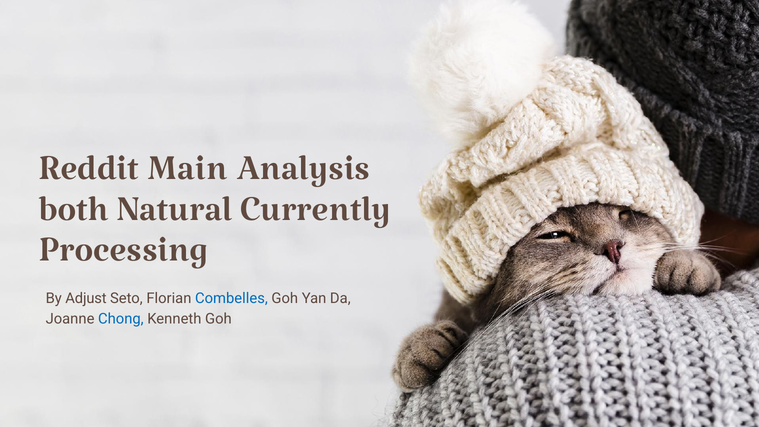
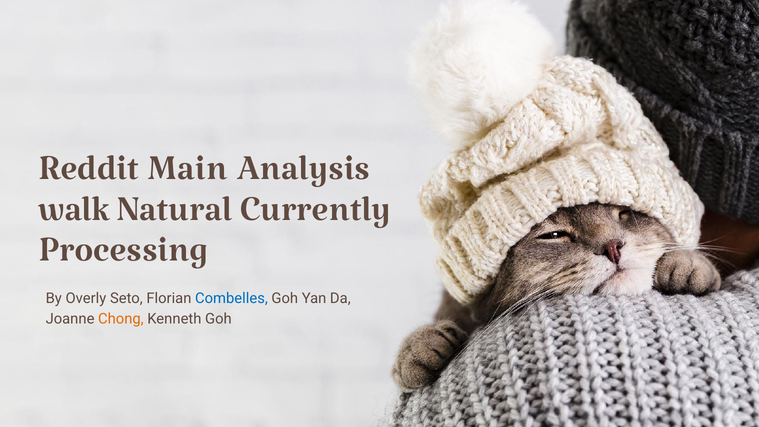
both: both -> walk
Adjust: Adjust -> Overly
Chong colour: blue -> orange
